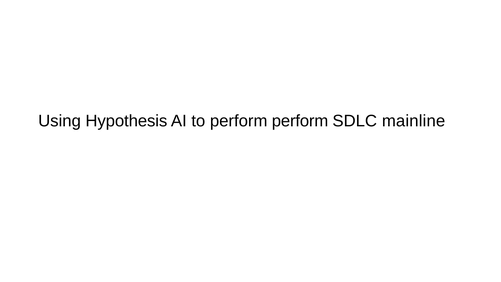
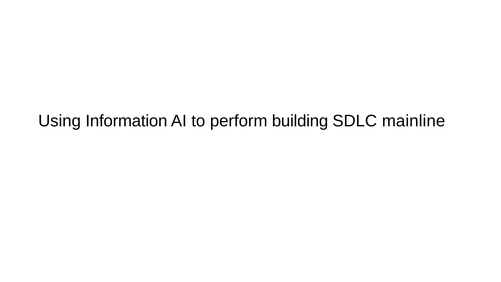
Hypothesis: Hypothesis -> Information
perform perform: perform -> building
